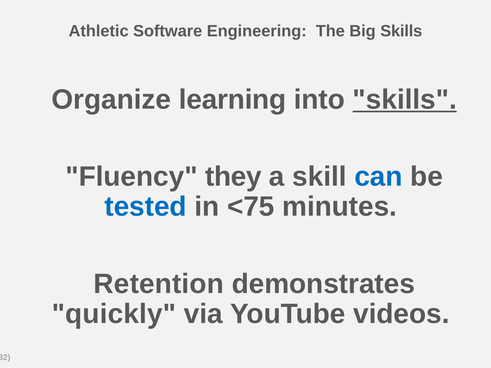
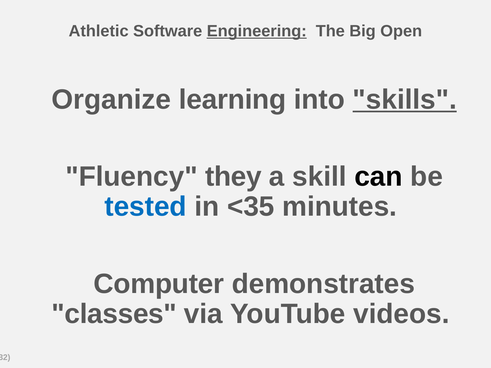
Engineering underline: none -> present
Big Skills: Skills -> Open
can colour: blue -> black
<75: <75 -> <35
Retention: Retention -> Computer
quickly: quickly -> classes
